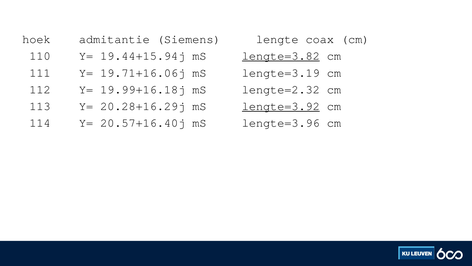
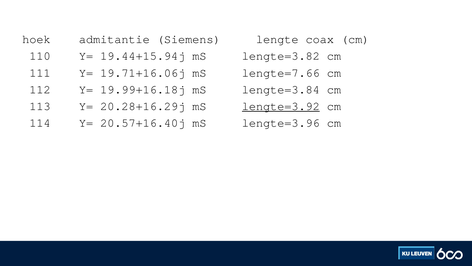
lengte=3.82 underline: present -> none
lengte=3.19: lengte=3.19 -> lengte=7.66
lengte=2.32: lengte=2.32 -> lengte=3.84
